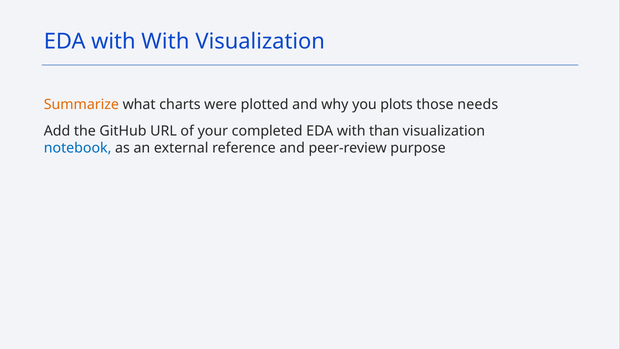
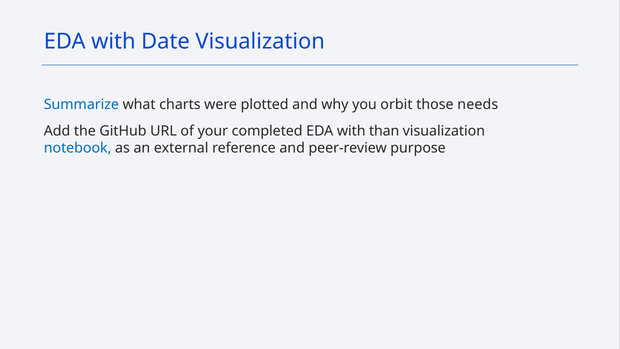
with With: With -> Date
Summarize colour: orange -> blue
plots: plots -> orbit
